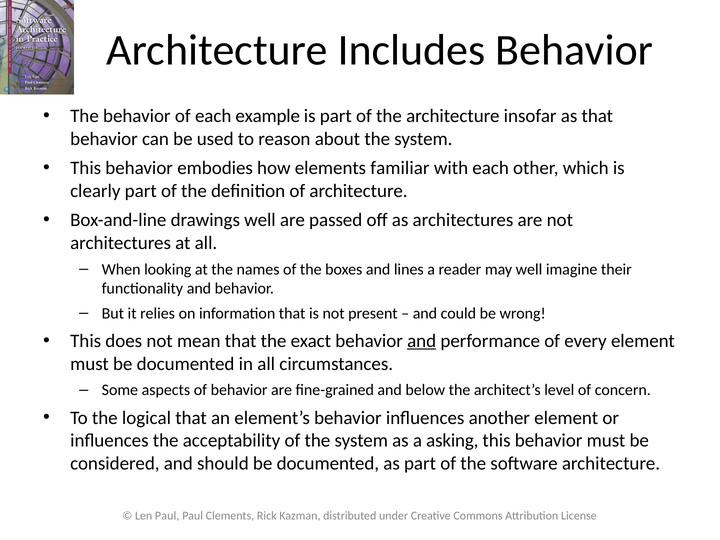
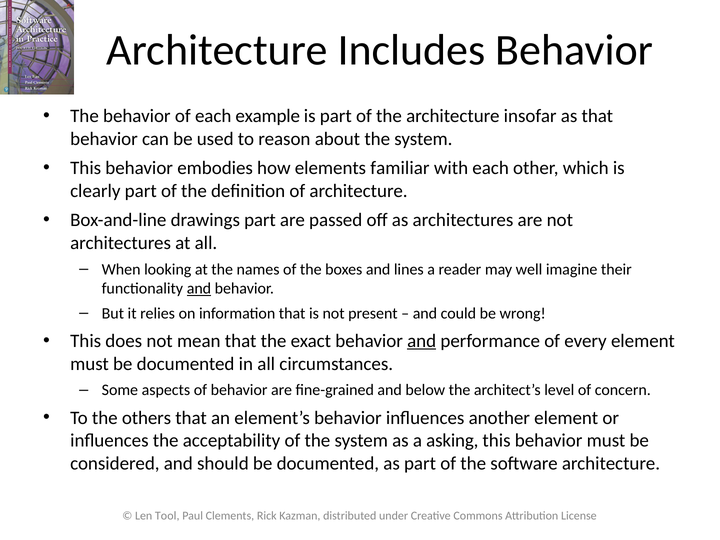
drawings well: well -> part
and at (199, 289) underline: none -> present
logical: logical -> others
Len Paul: Paul -> Tool
